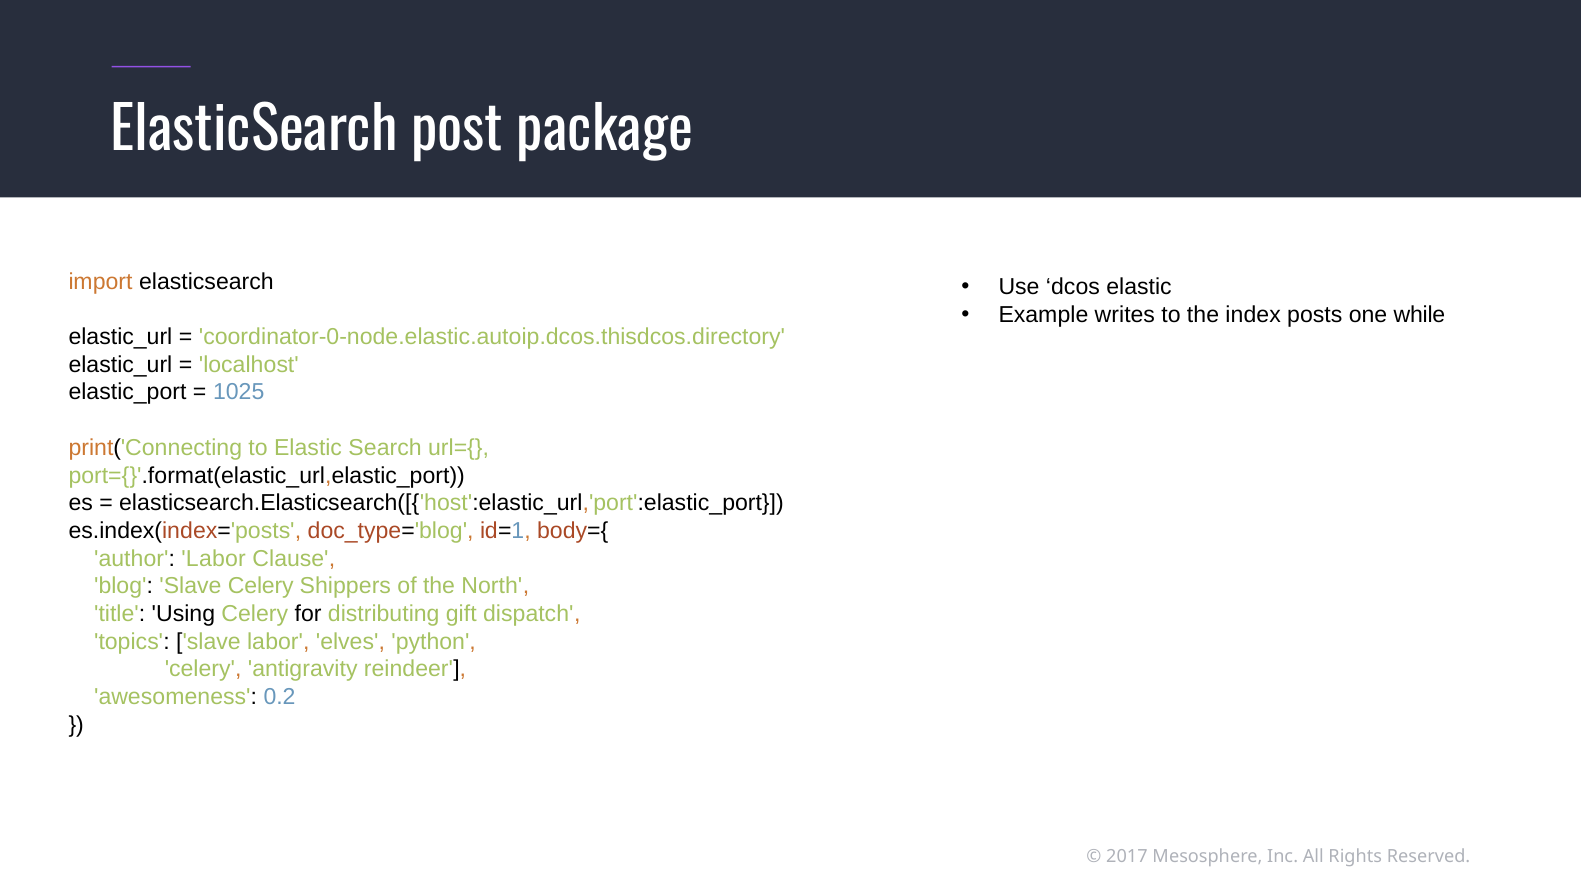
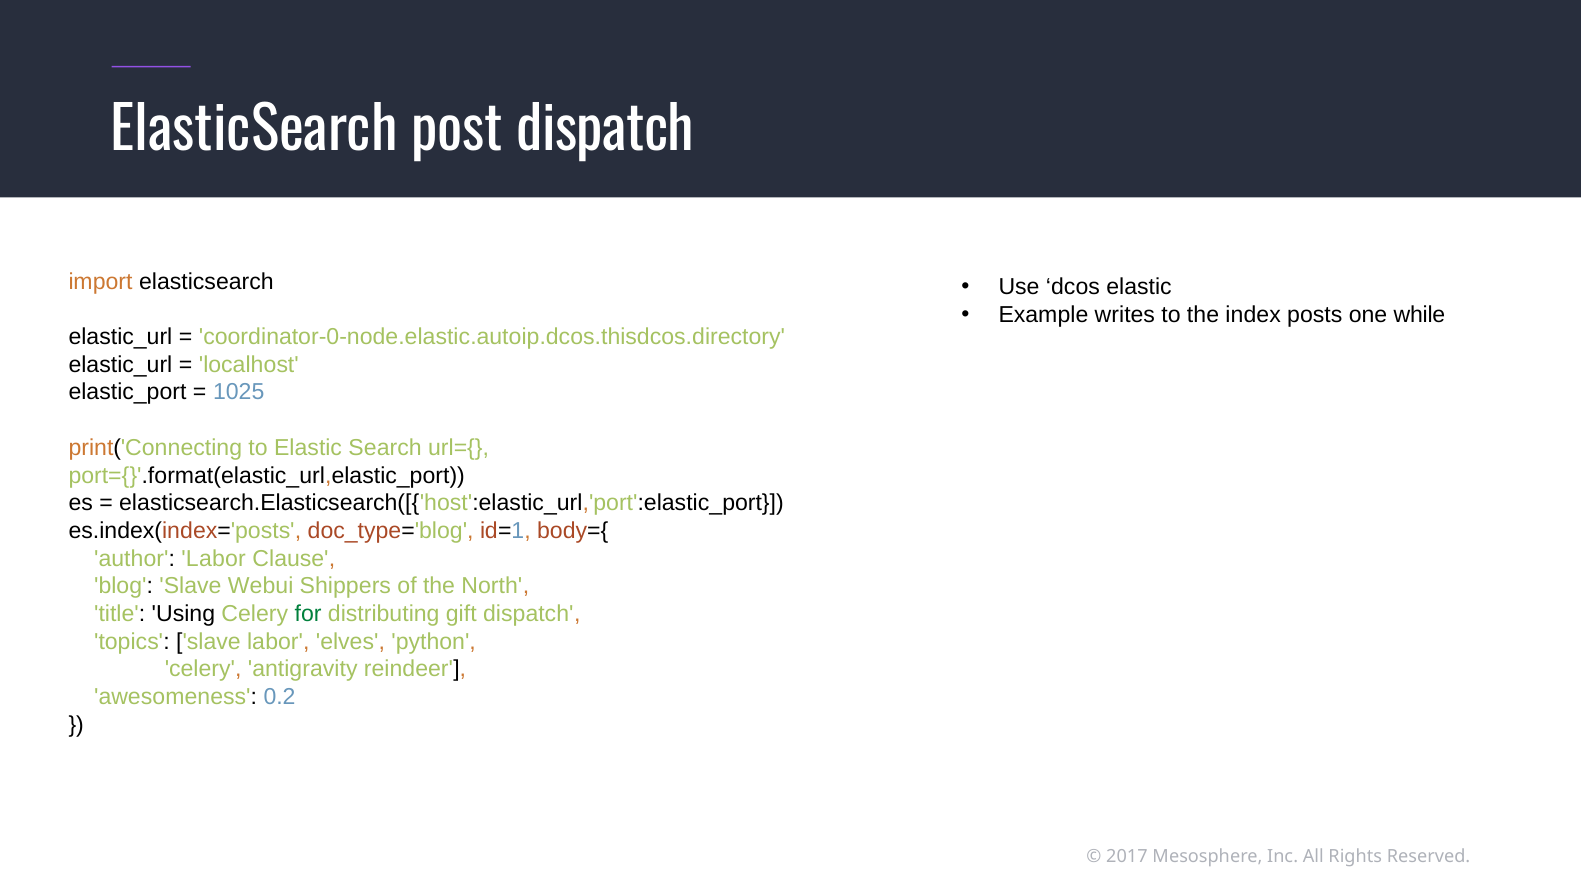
post package: package -> dispatch
Slave Celery: Celery -> Webui
for colour: black -> green
